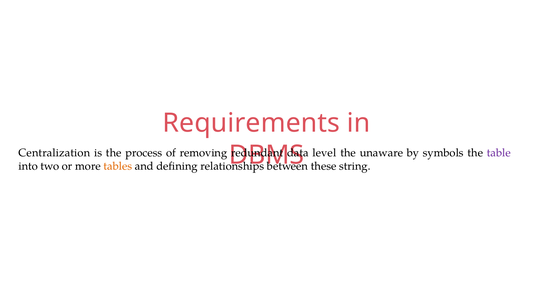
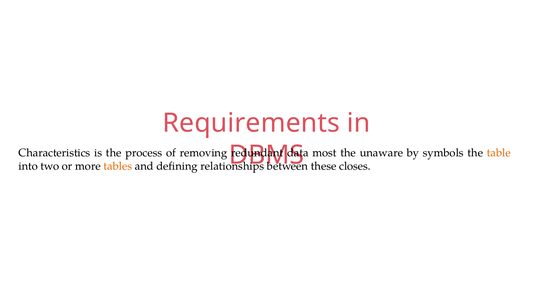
Centralization: Centralization -> Characteristics
level: level -> most
table colour: purple -> orange
string: string -> closes
